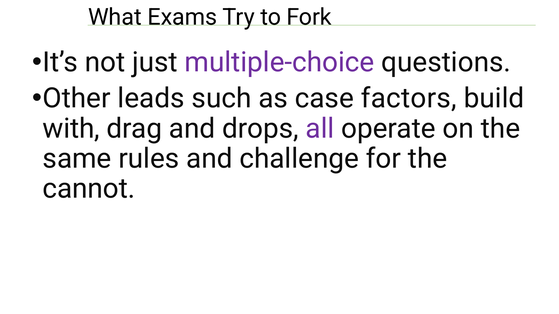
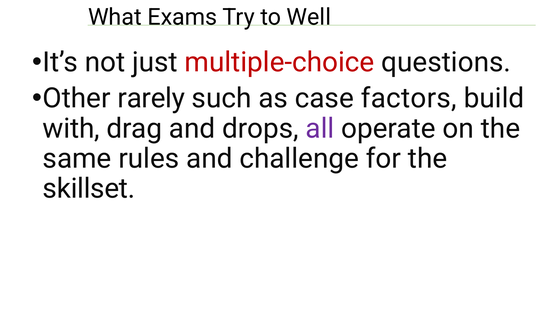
Fork: Fork -> Well
multiple-choice colour: purple -> red
leads: leads -> rarely
cannot: cannot -> skillset
